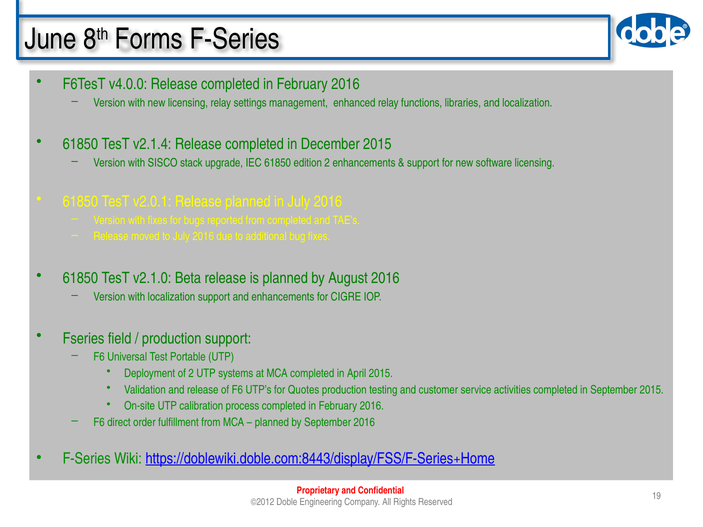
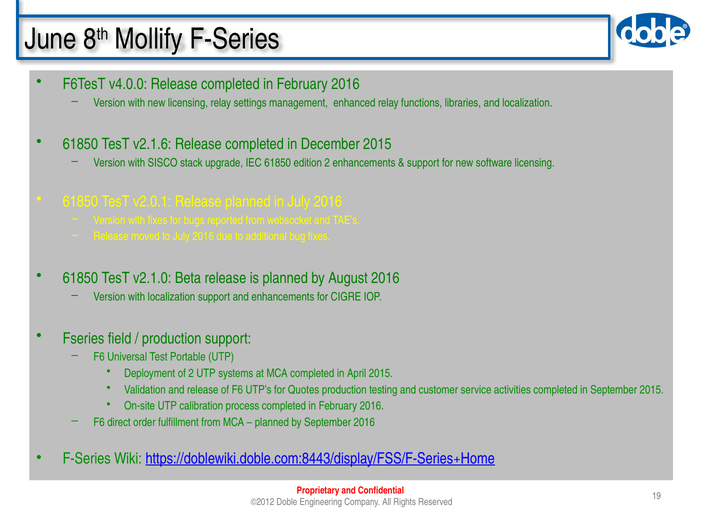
Forms: Forms -> Mollify
v2.1.4: v2.1.4 -> v2.1.6
from completed: completed -> websocket
